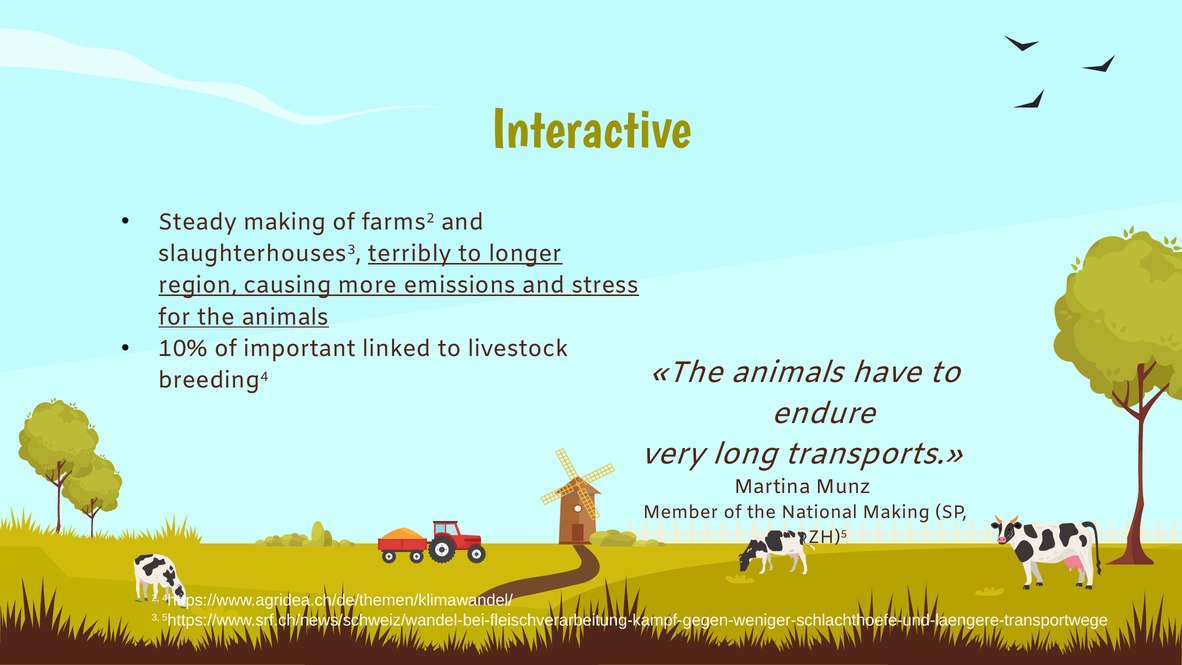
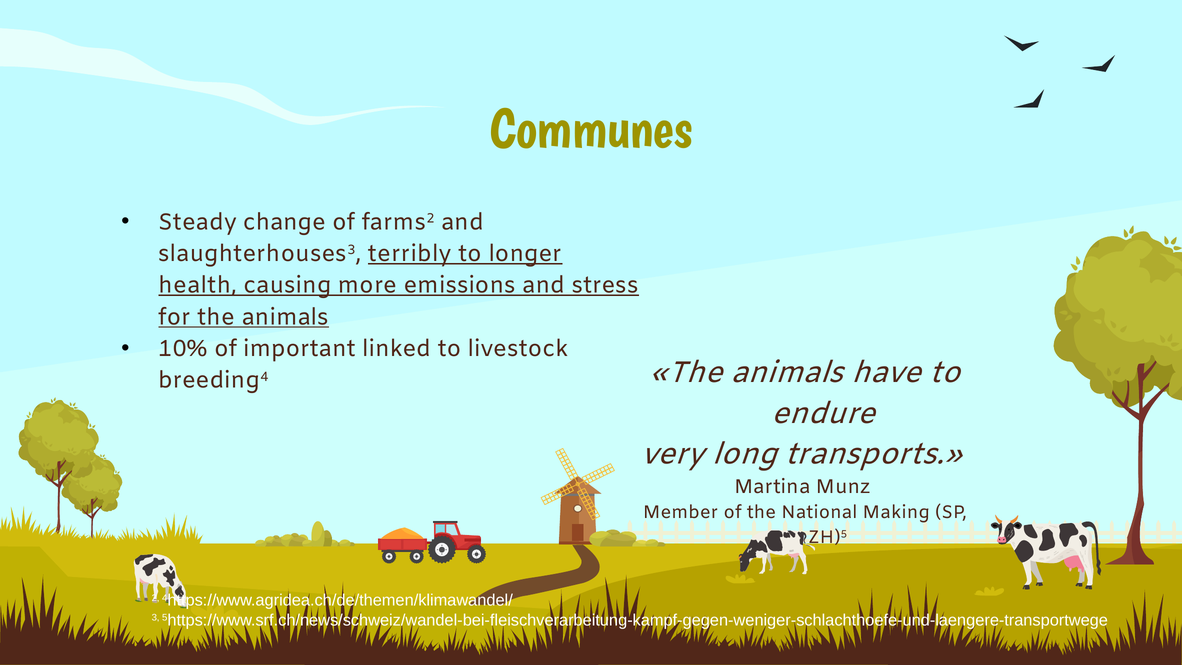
Interactive: Interactive -> Communes
Steady making: making -> change
region: region -> health
